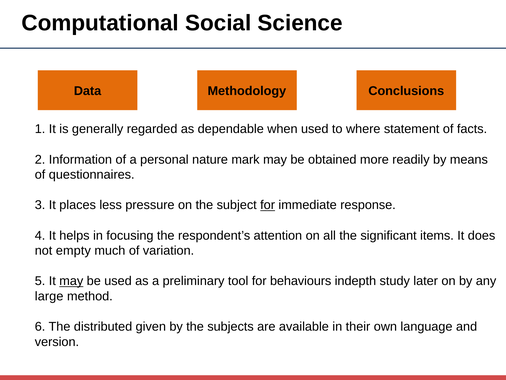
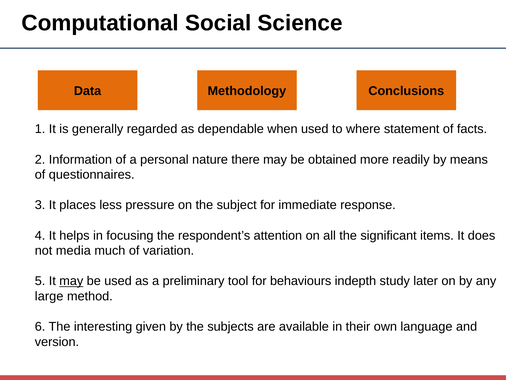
mark: mark -> there
for at (268, 205) underline: present -> none
empty: empty -> media
distributed: distributed -> interesting
